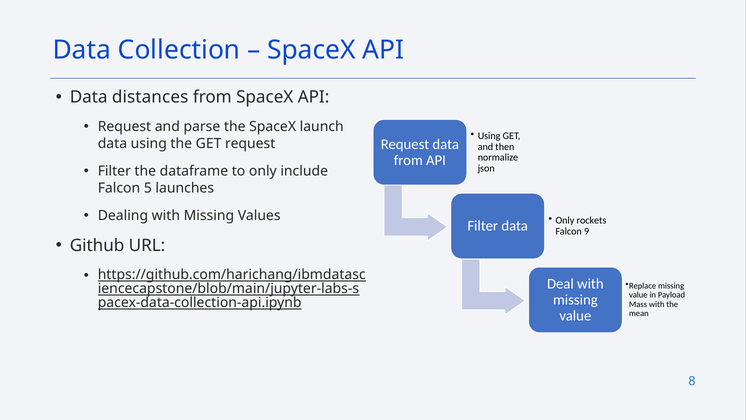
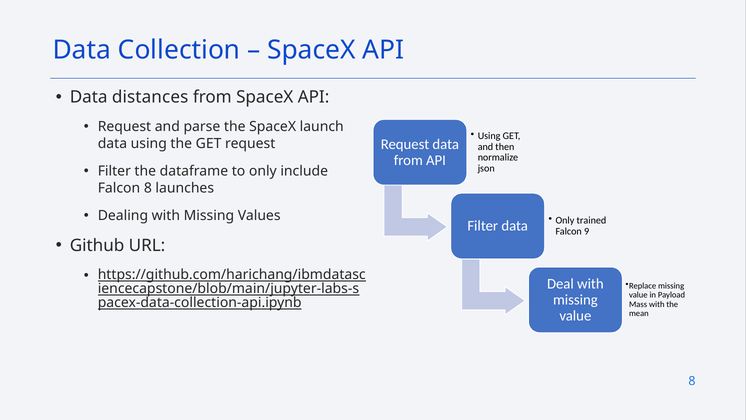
Falcon 5: 5 -> 8
rockets: rockets -> trained
